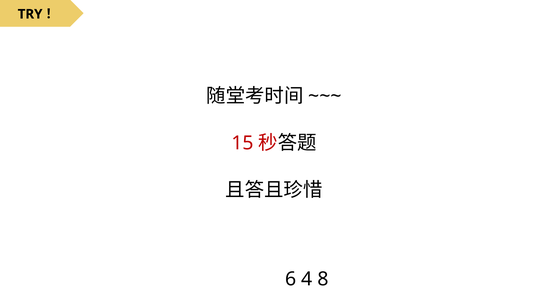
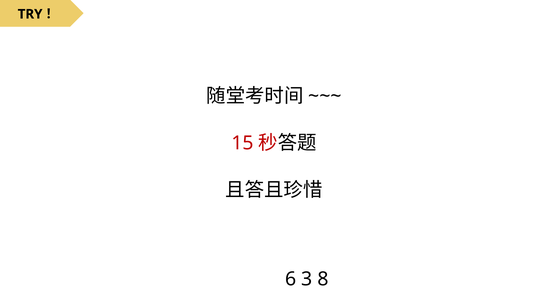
4: 4 -> 3
